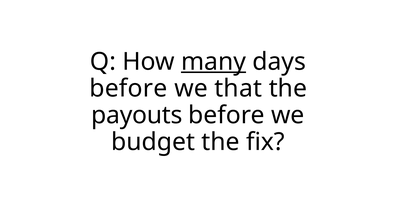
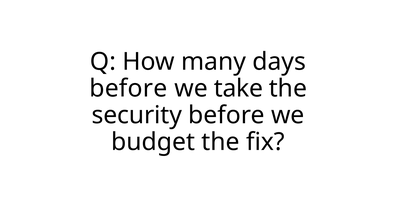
many underline: present -> none
that: that -> take
payouts: payouts -> security
